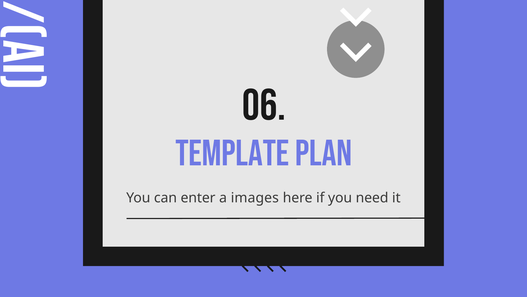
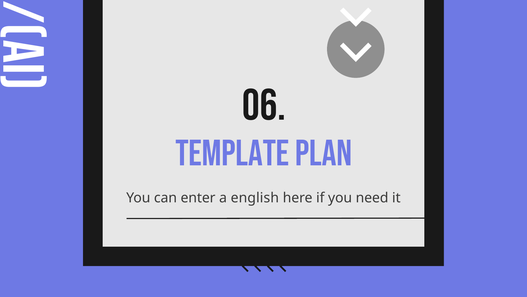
images: images -> english
